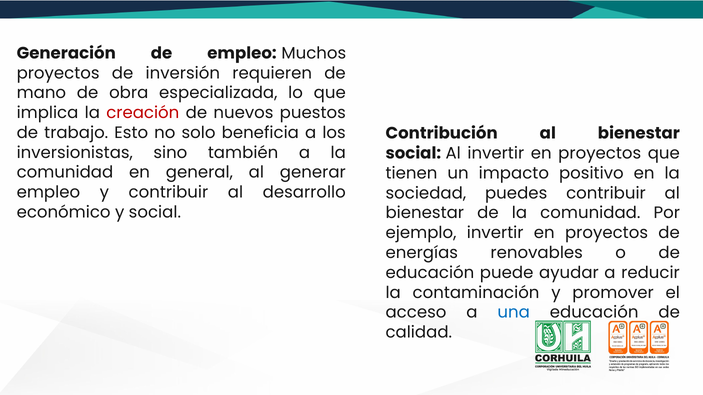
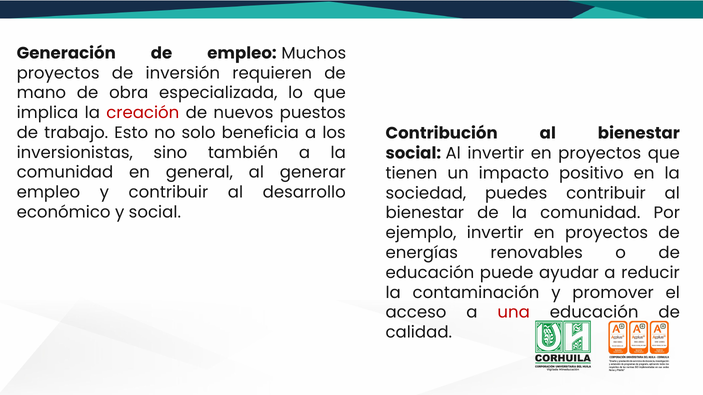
una colour: blue -> red
